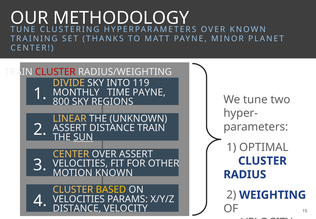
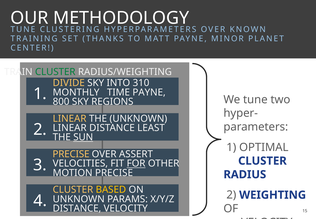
CLUSTER at (55, 72) colour: red -> green
119: 119 -> 310
ASSERT at (70, 128): ASSERT -> LINEAR
DISTANCE TRAIN: TRAIN -> LEAST
CENTER at (71, 154): CENTER -> PRECISE
FOR underline: none -> present
MOTION KNOWN: KNOWN -> PRECISE
VELOCITIES at (79, 199): VELOCITIES -> UNKNOWN
